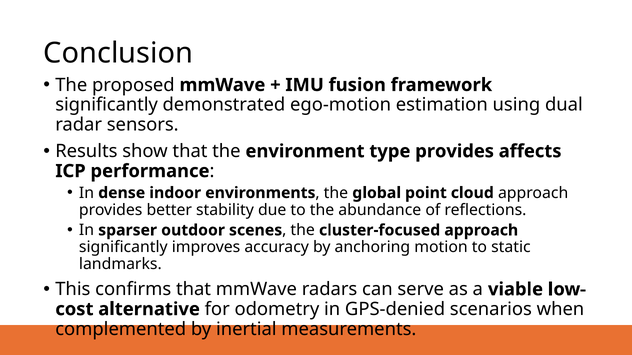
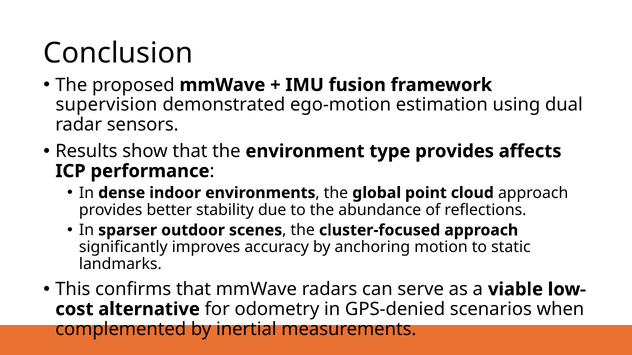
significantly at (107, 105): significantly -> supervision
